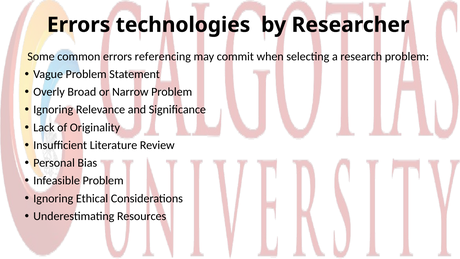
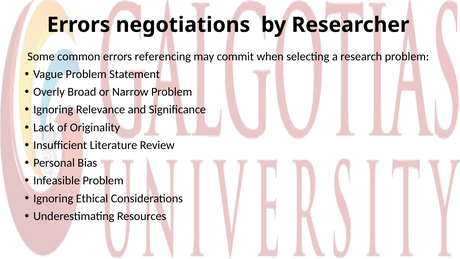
technologies: technologies -> negotiations
